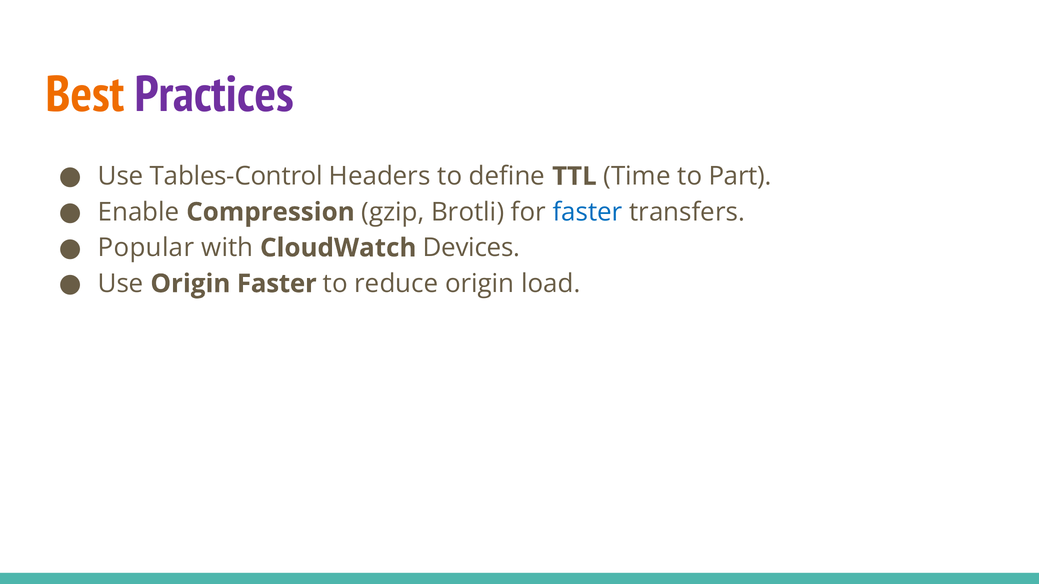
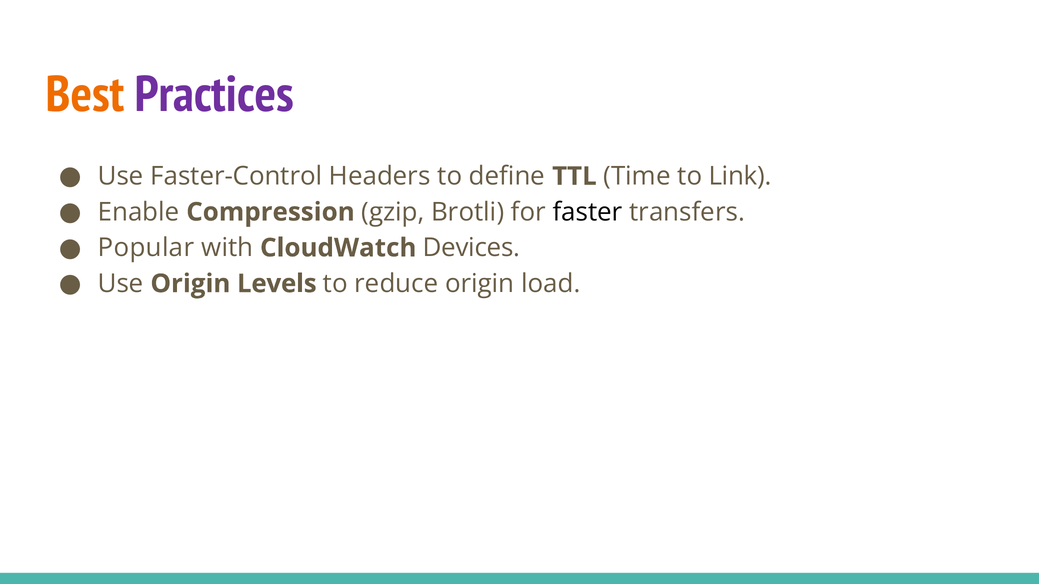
Tables-Control: Tables-Control -> Faster-Control
Part: Part -> Link
faster at (588, 212) colour: blue -> black
Origin Faster: Faster -> Levels
